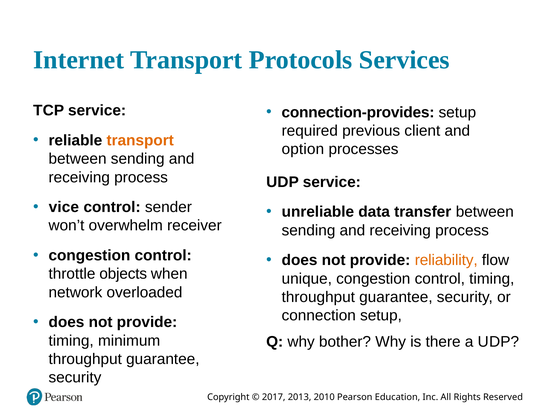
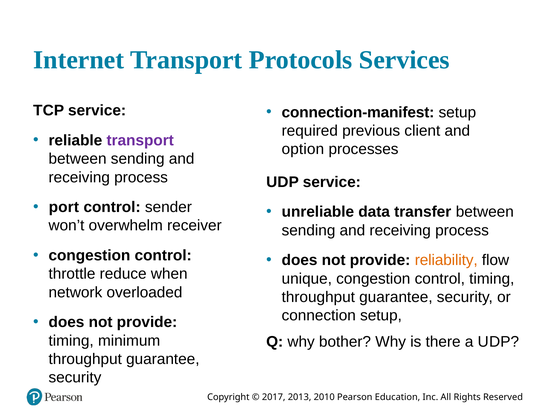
connection-provides: connection-provides -> connection-manifest
transport at (140, 140) colour: orange -> purple
vice: vice -> port
objects: objects -> reduce
